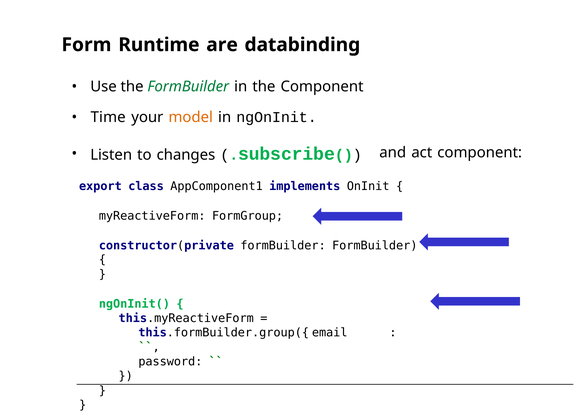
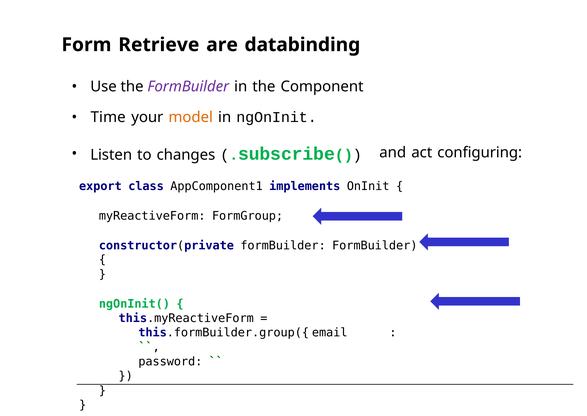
Runtime: Runtime -> Retrieve
FormBuilder at (188, 86) colour: green -> purple
act component: component -> configuring
